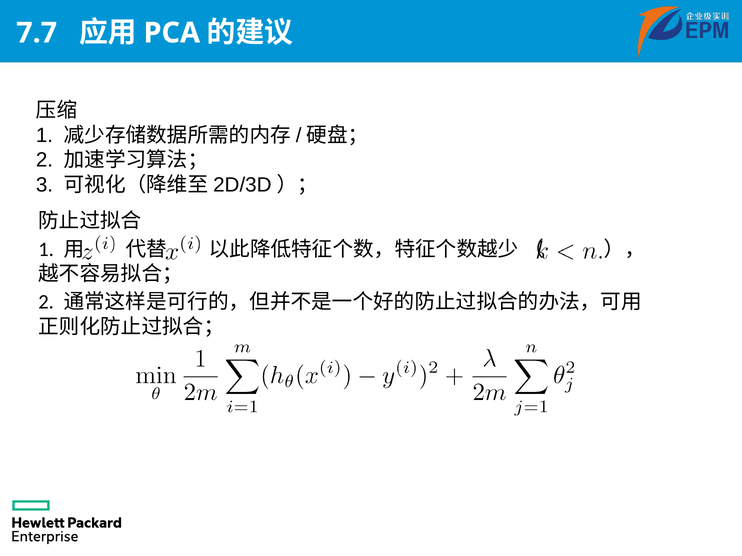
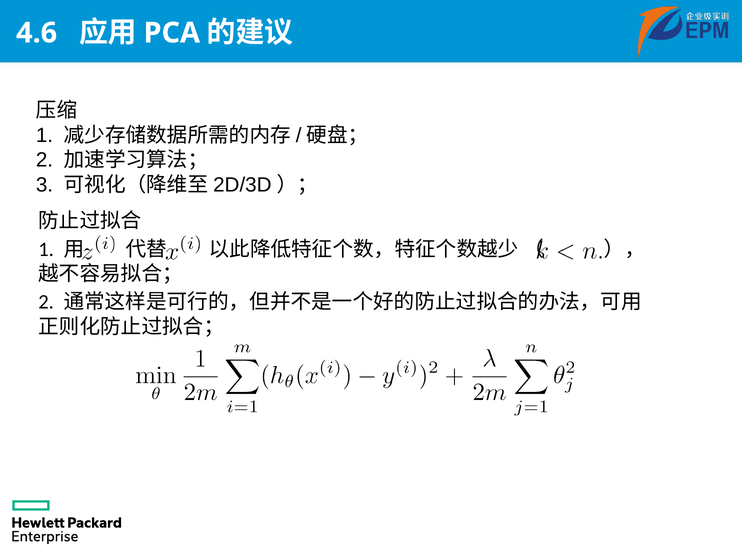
7.7: 7.7 -> 4.6
